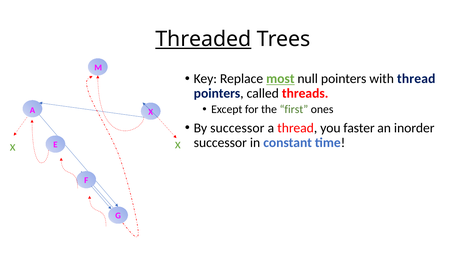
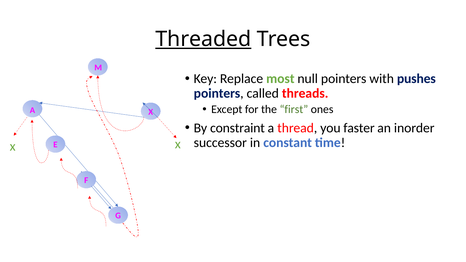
most underline: present -> none
with thread: thread -> pushes
By successor: successor -> constraint
